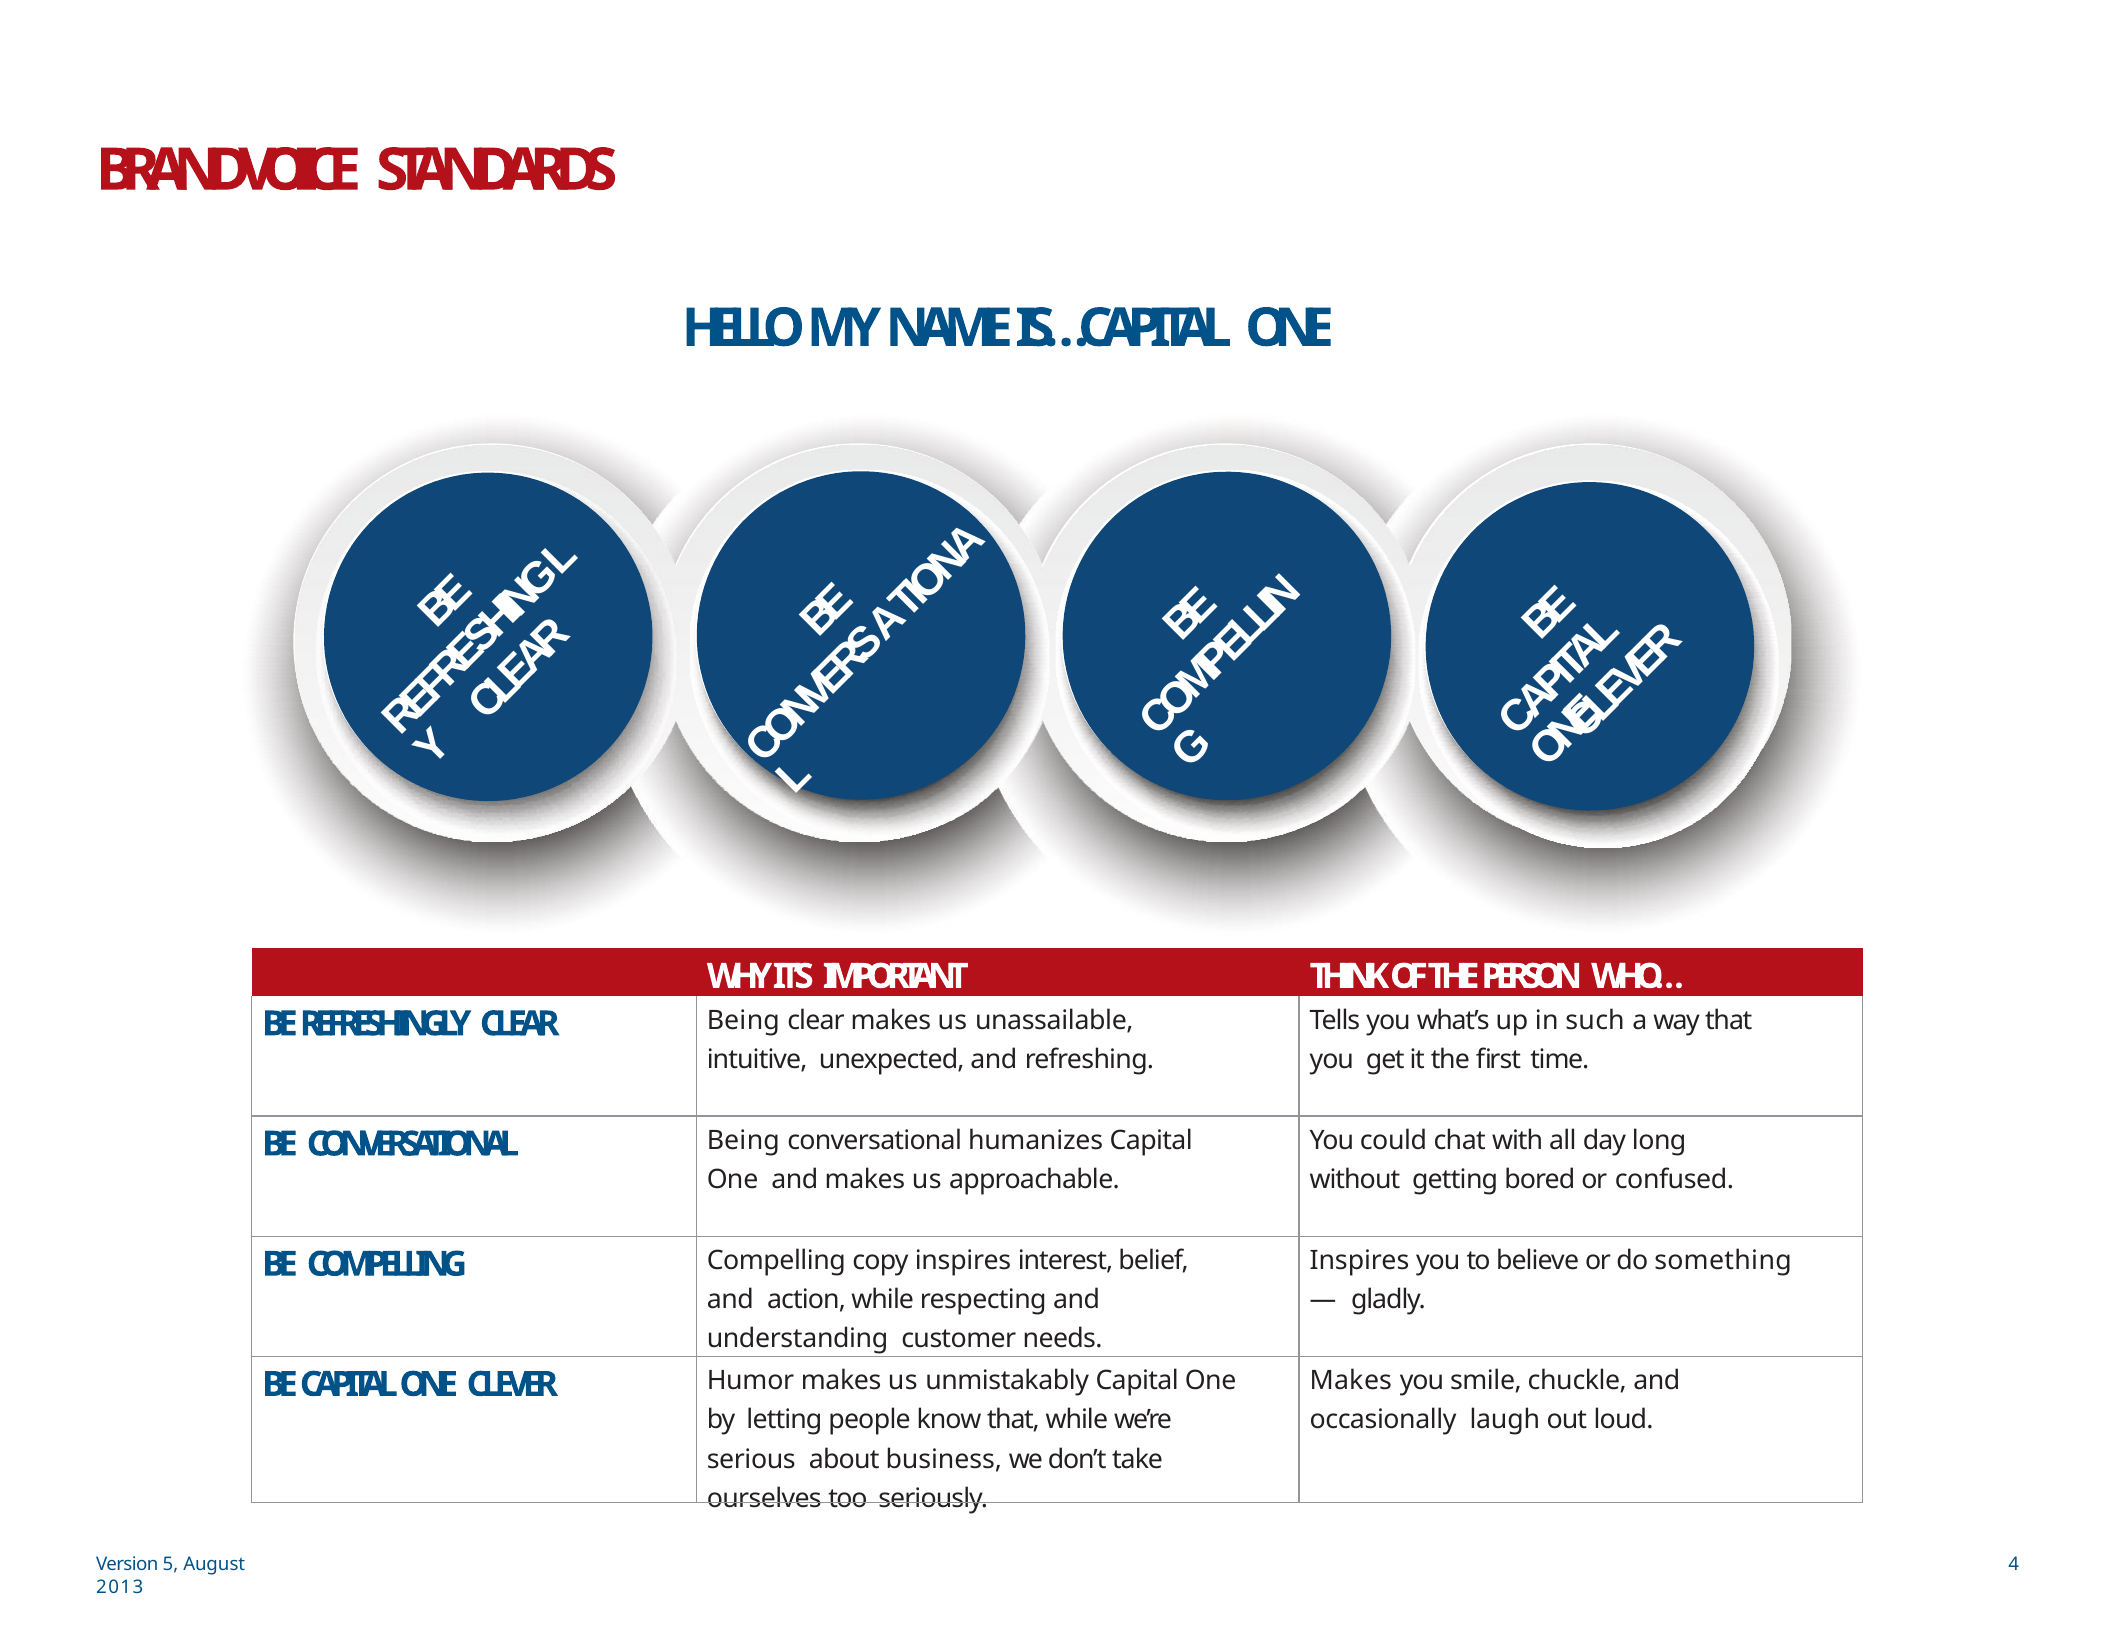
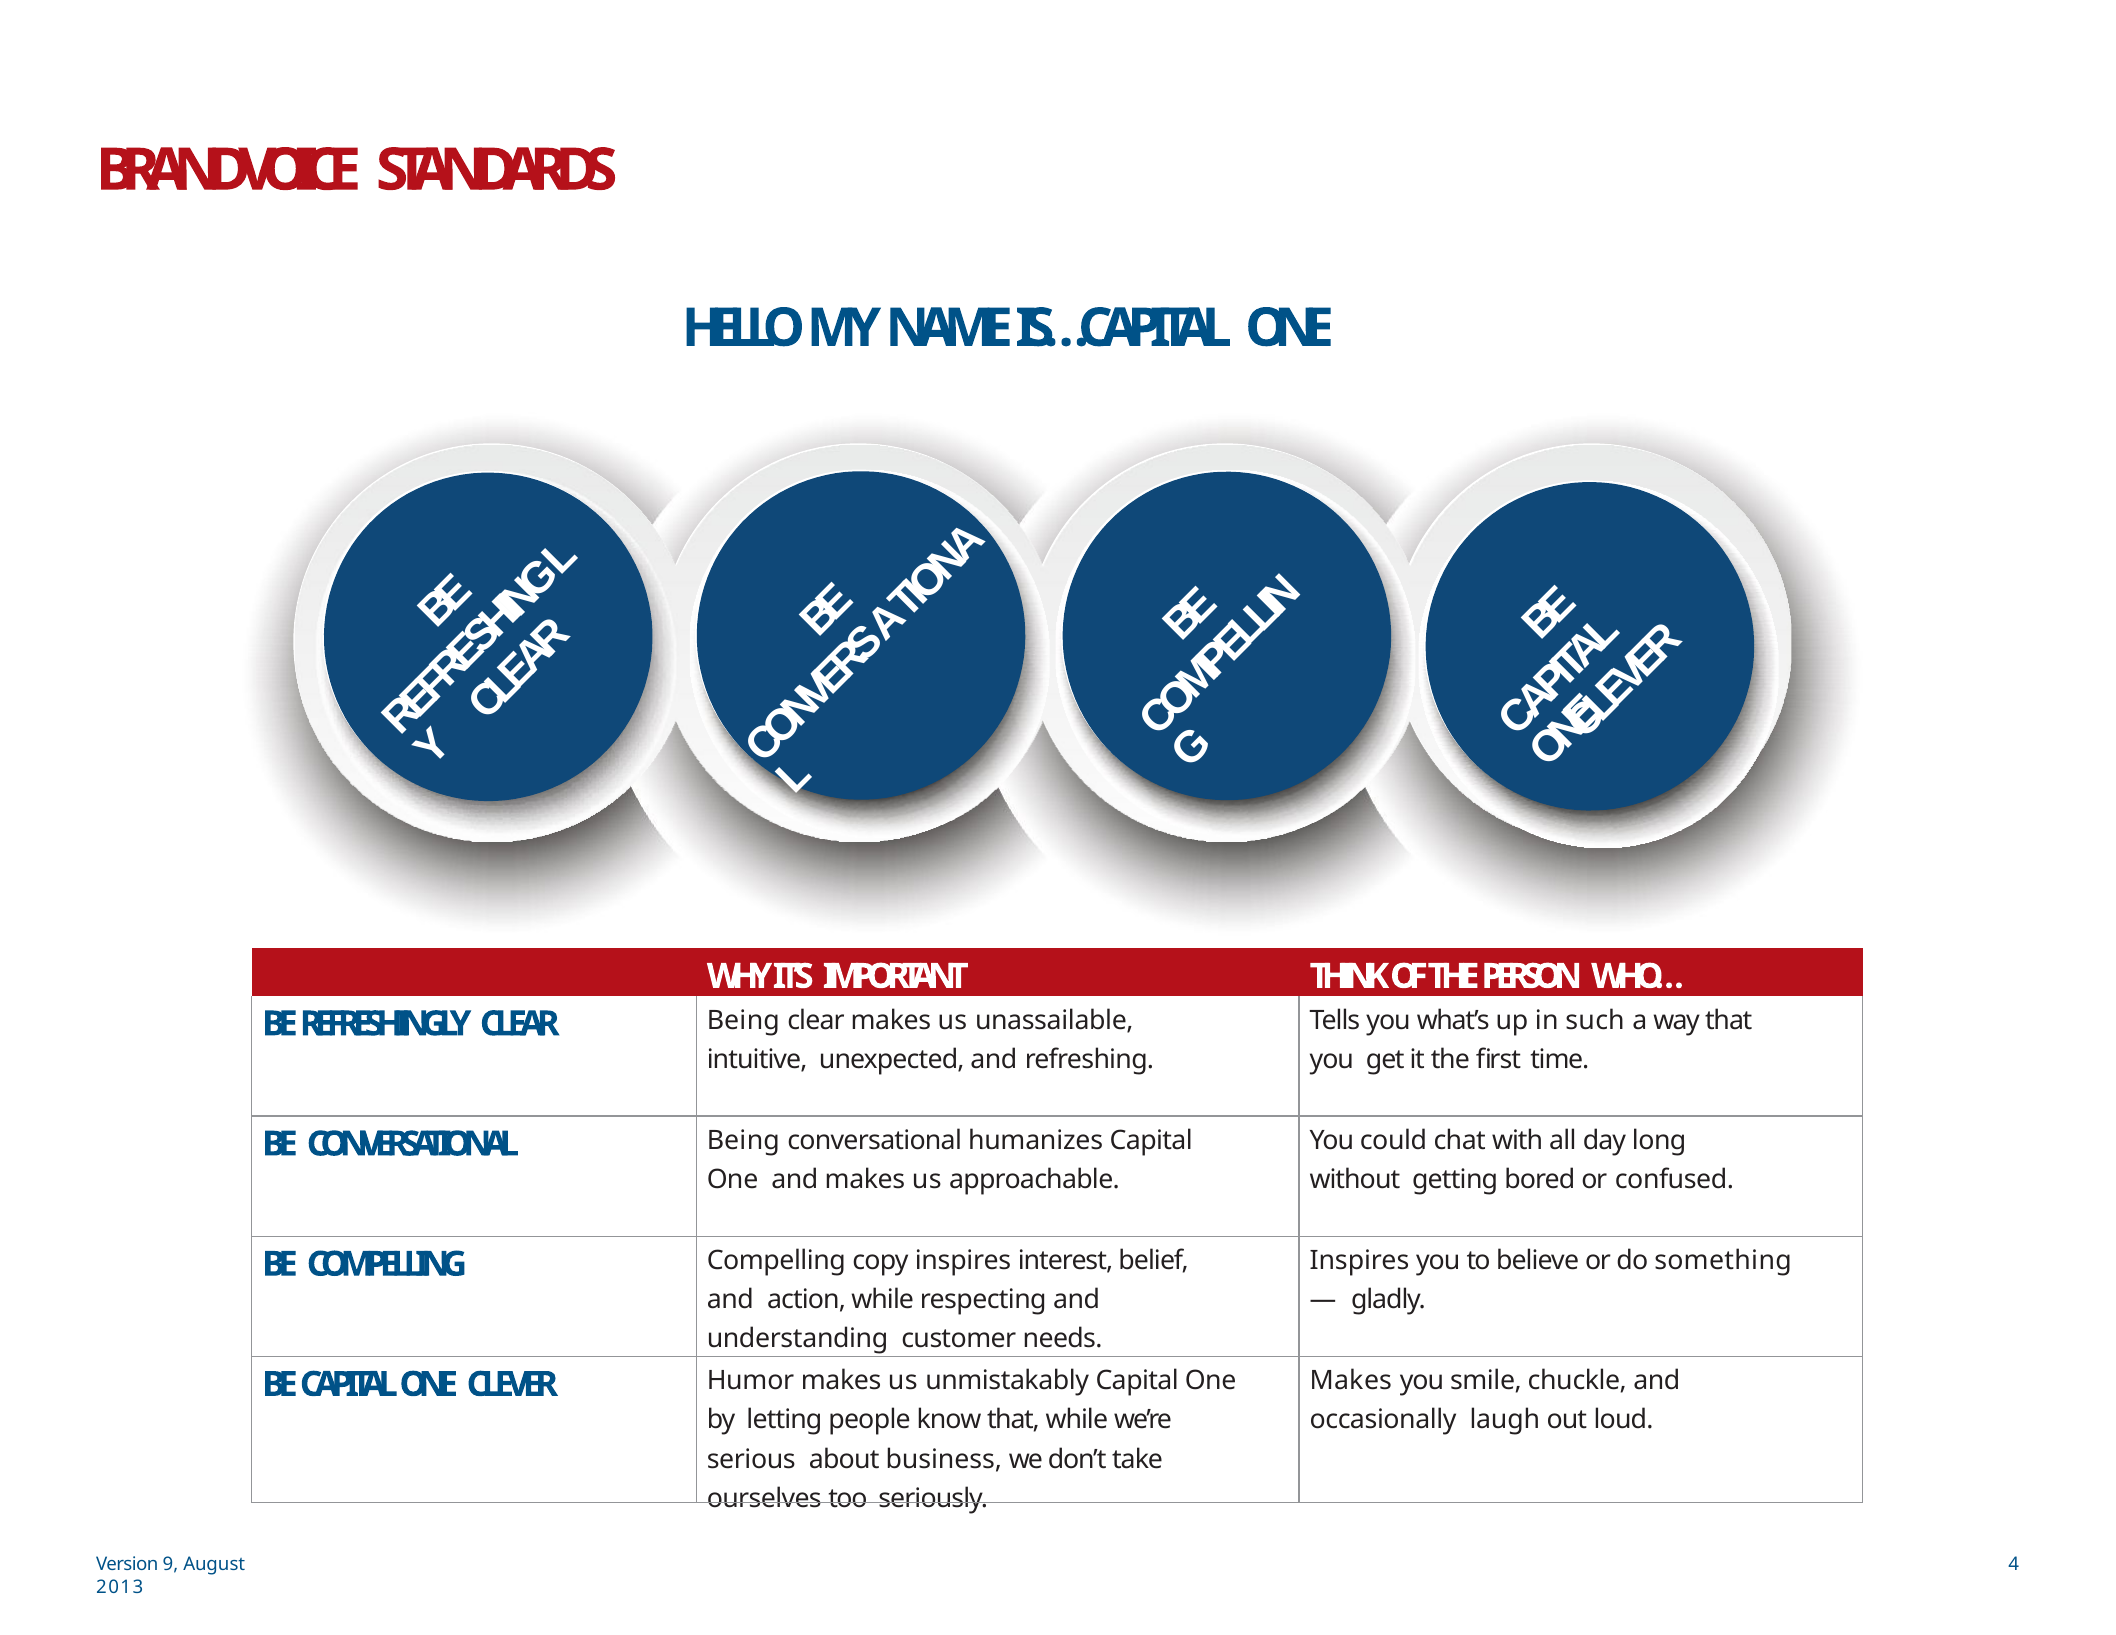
5: 5 -> 9
